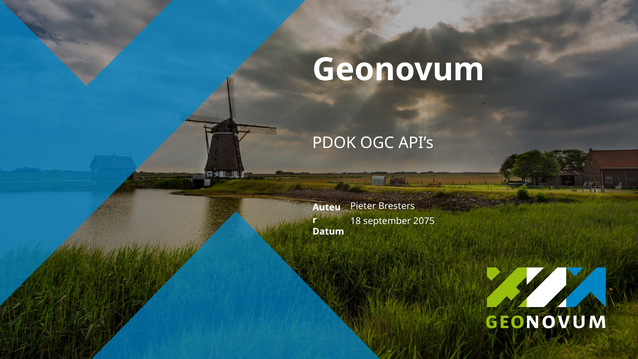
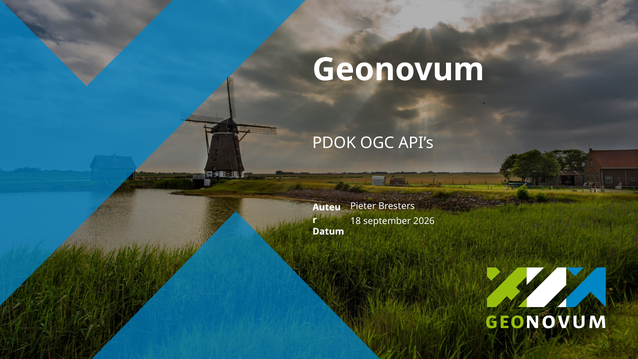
2075: 2075 -> 2026
